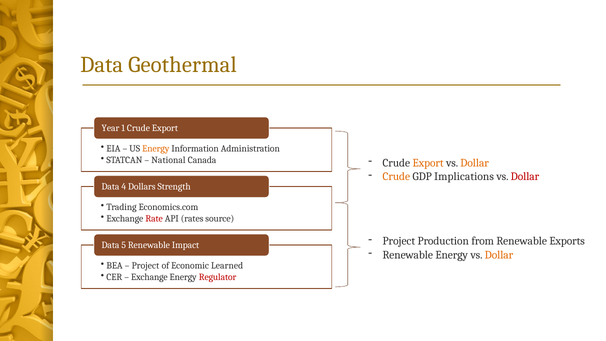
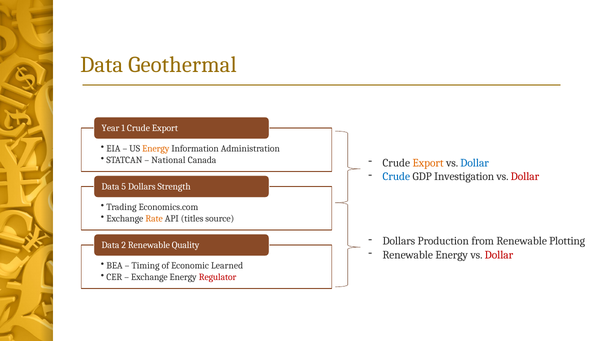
Dollar at (475, 163) colour: orange -> blue
Crude at (396, 177) colour: orange -> blue
Implications: Implications -> Investigation
4: 4 -> 5
Rate colour: red -> orange
rates: rates -> titles
Project at (399, 241): Project -> Dollars
Exports: Exports -> Plotting
5: 5 -> 2
Impact: Impact -> Quality
Dollar at (499, 255) colour: orange -> red
Project at (145, 266): Project -> Timing
